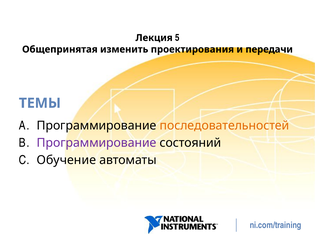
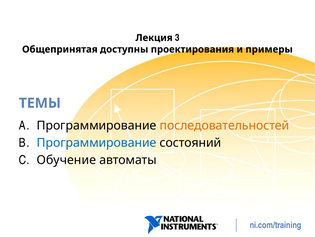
5: 5 -> 3
изменить: изменить -> доступны
передачи: передачи -> примеры
Программирование at (97, 142) colour: purple -> blue
